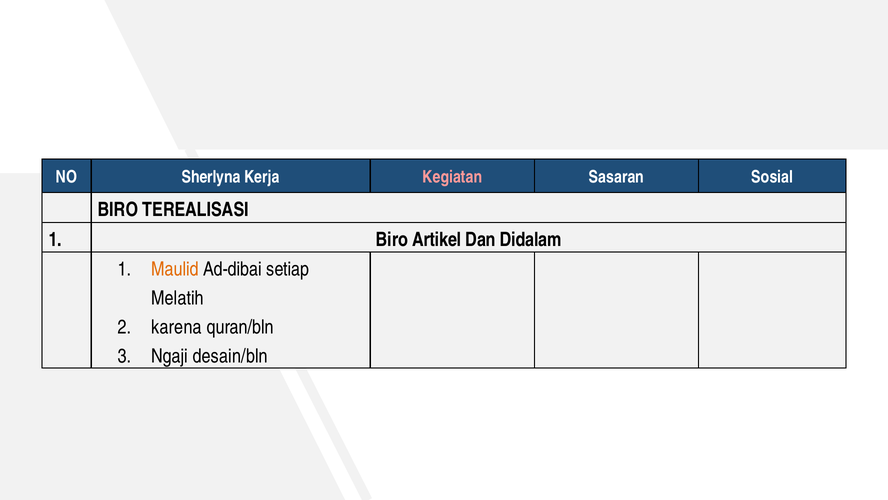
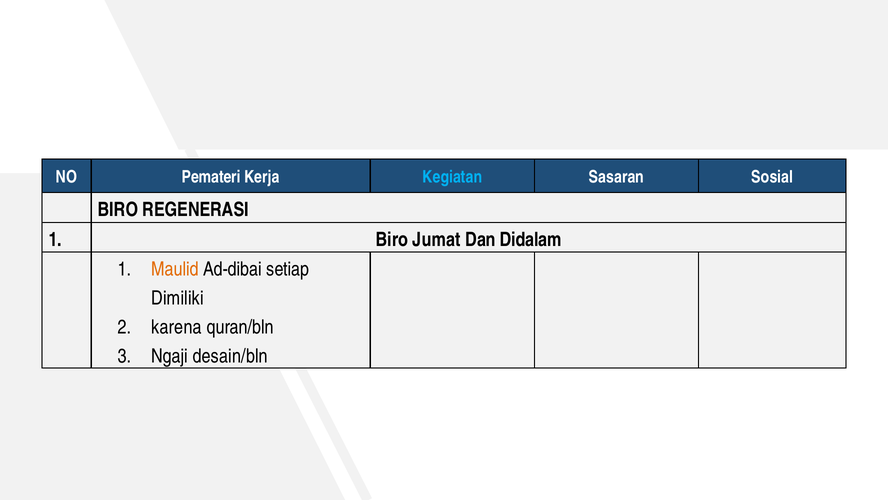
Sherlyna: Sherlyna -> Pemateri
Kegiatan colour: pink -> light blue
TEREALISASI: TEREALISASI -> REGENERASI
Artikel: Artikel -> Jumat
Melatih: Melatih -> Dimiliki
